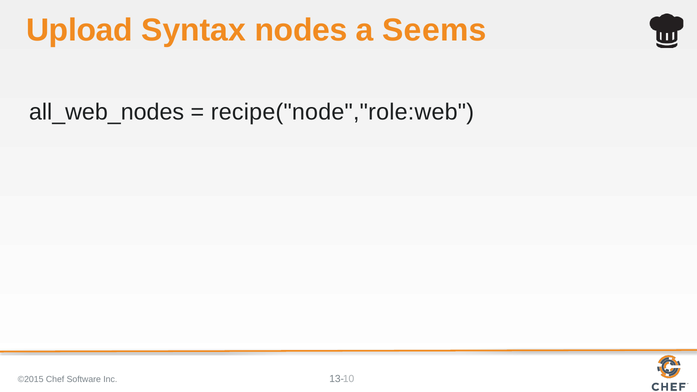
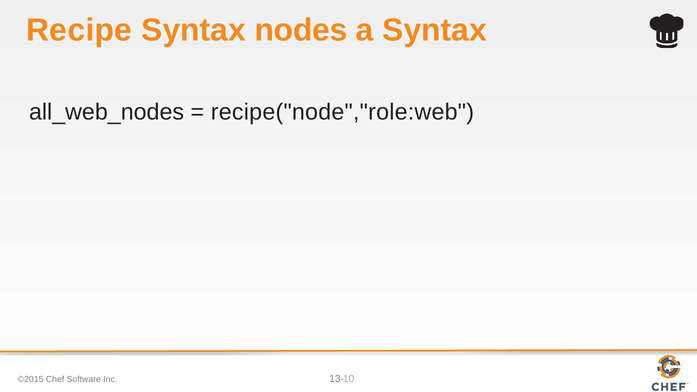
Upload: Upload -> Recipe
a Seems: Seems -> Syntax
